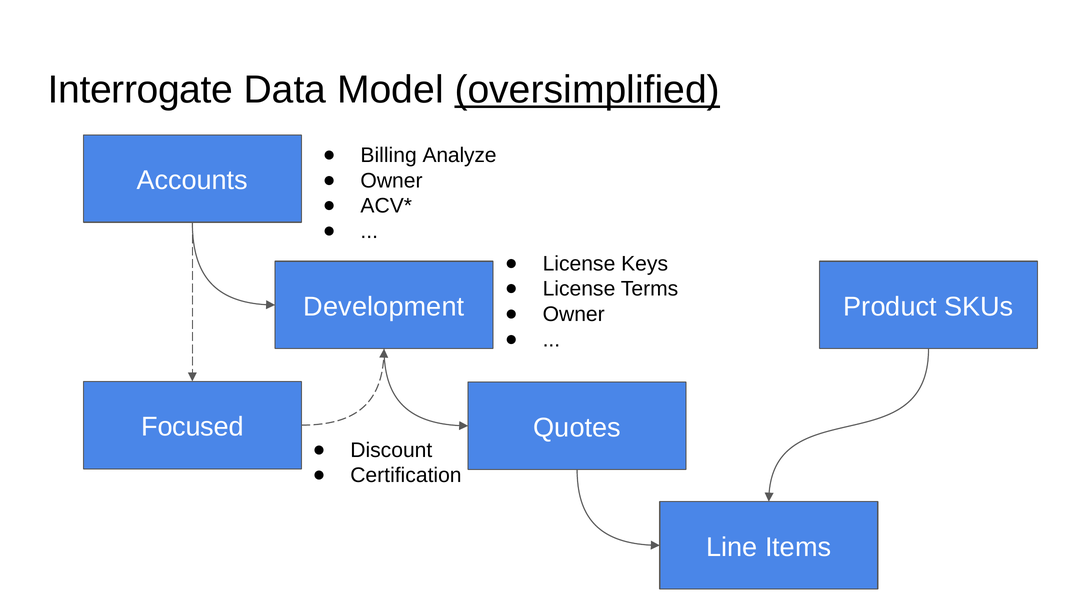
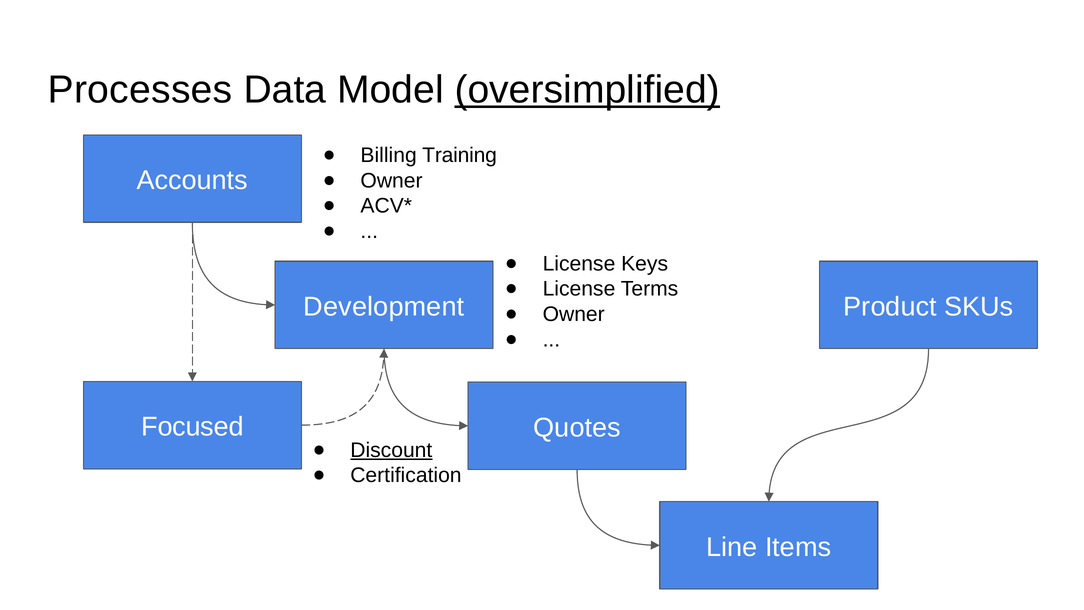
Interrogate: Interrogate -> Processes
Analyze: Analyze -> Training
Discount underline: none -> present
